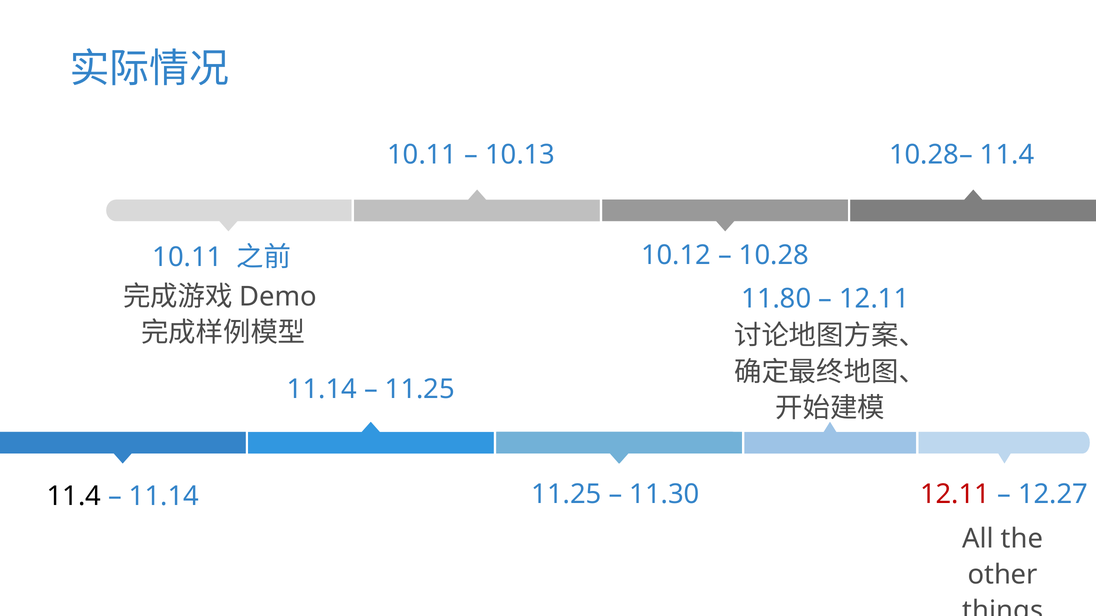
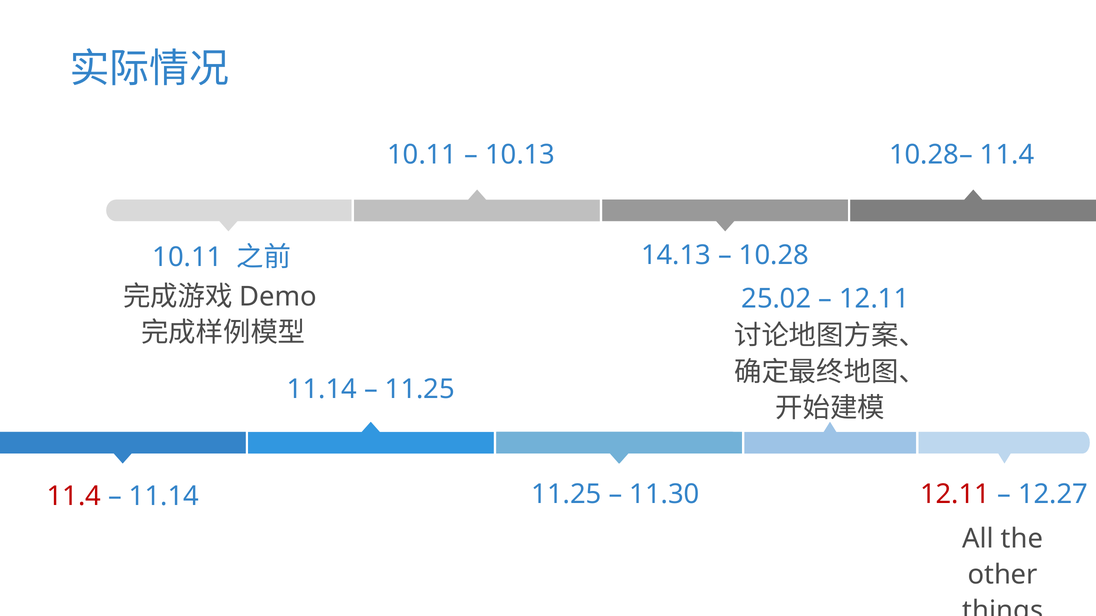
10.12: 10.12 -> 14.13
11.80: 11.80 -> 25.02
11.4 at (74, 496) colour: black -> red
